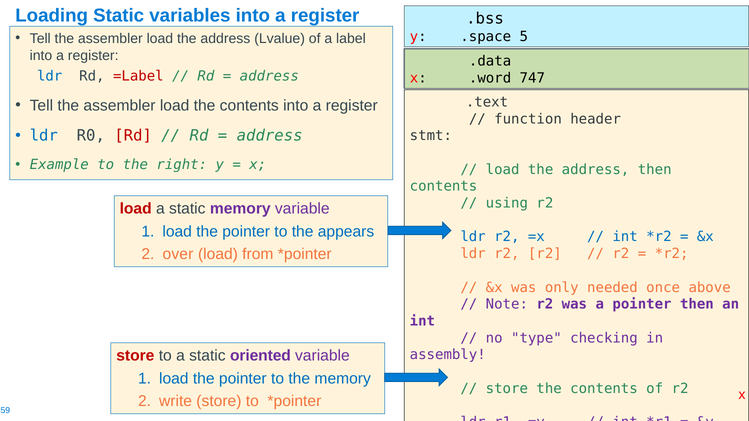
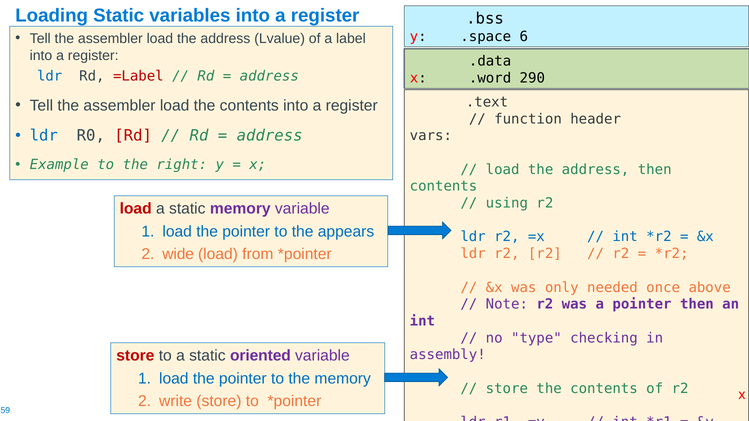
5: 5 -> 6
747: 747 -> 290
stmt: stmt -> vars
over: over -> wide
